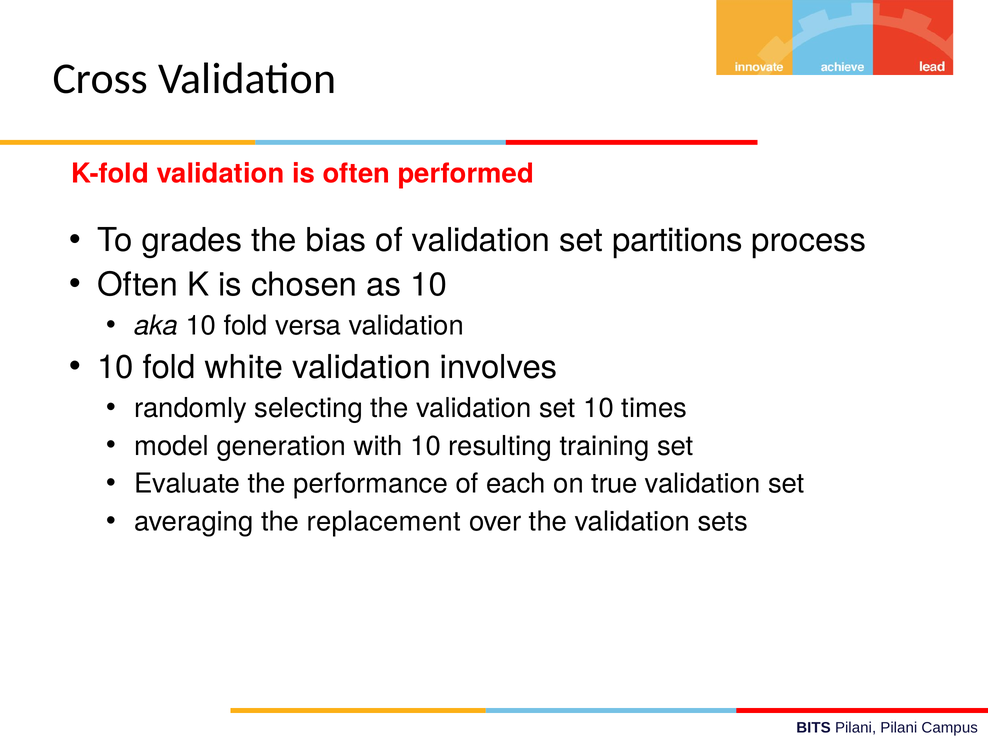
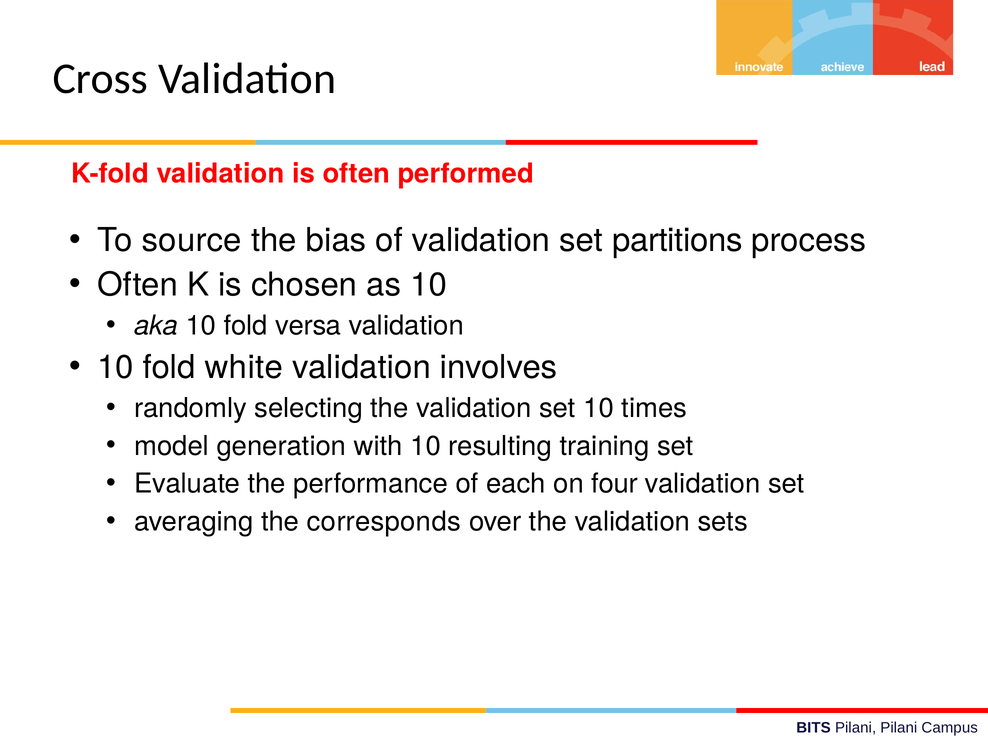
grades: grades -> source
true: true -> four
replacement: replacement -> corresponds
